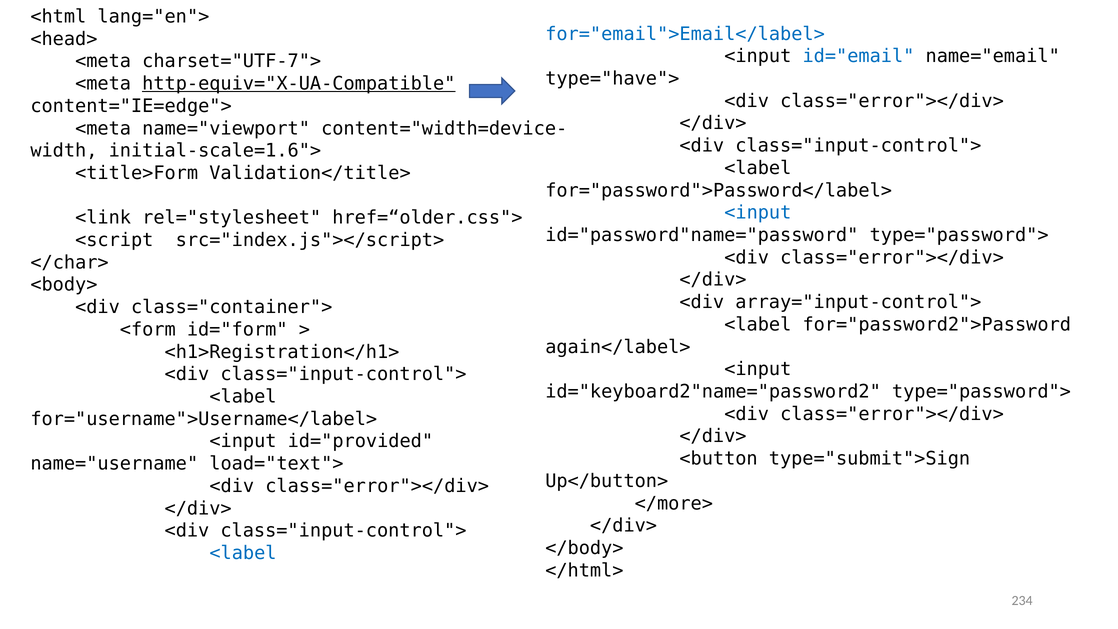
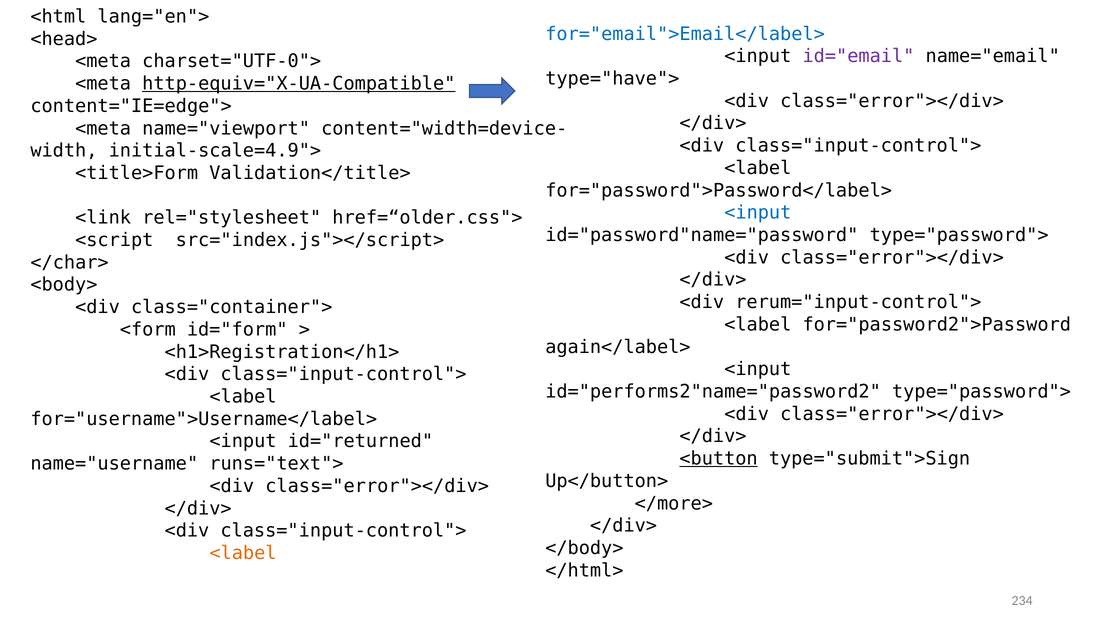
id="email colour: blue -> purple
charset="UTF-7">: charset="UTF-7"> -> charset="UTF-0">
initial-scale=1.6">: initial-scale=1.6"> -> initial-scale=4.9">
array="input-control">: array="input-control"> -> rerum="input-control">
id="keyboard2"name="password2: id="keyboard2"name="password2 -> id="performs2"name="password2
id="provided: id="provided -> id="returned
<button underline: none -> present
load="text">: load="text"> -> runs="text">
<label at (243, 553) colour: blue -> orange
